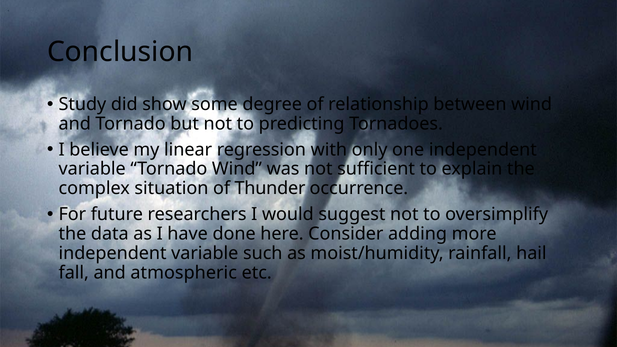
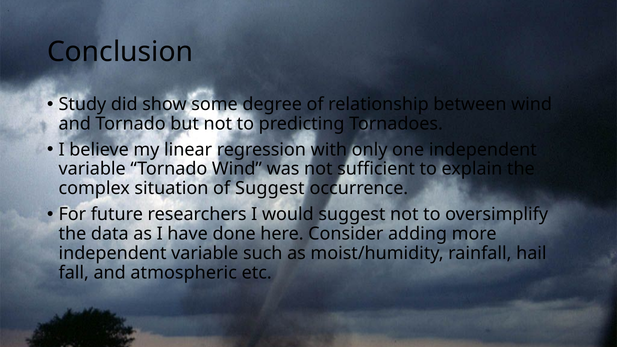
of Thunder: Thunder -> Suggest
